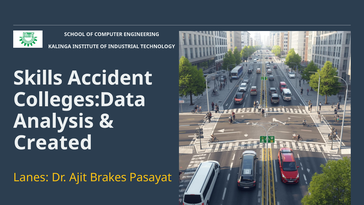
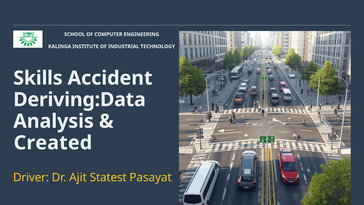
Colleges:Data: Colleges:Data -> Deriving:Data
Lanes: Lanes -> Driver
Brakes: Brakes -> Statest
